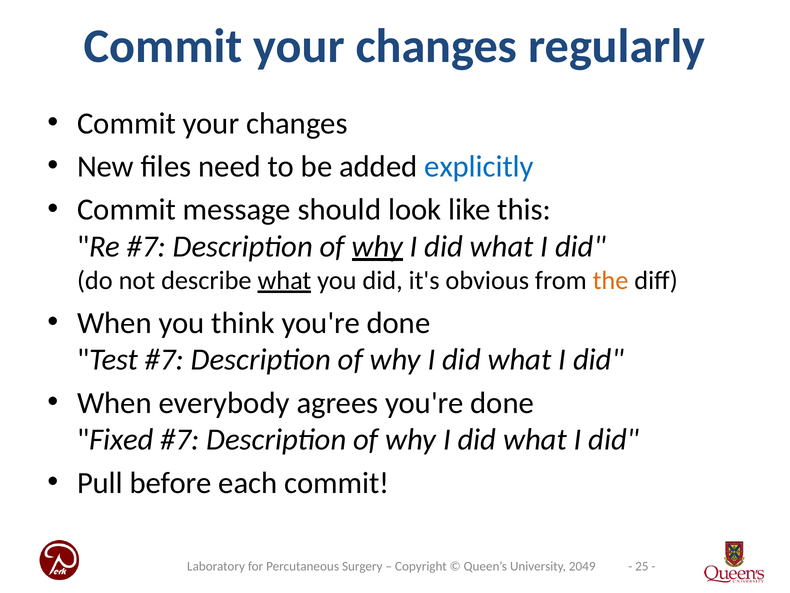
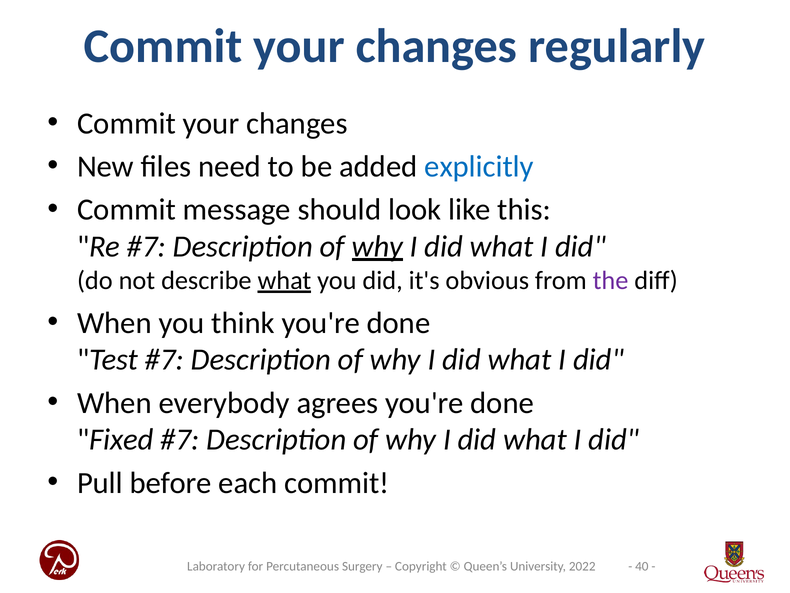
the colour: orange -> purple
25: 25 -> 40
2049: 2049 -> 2022
